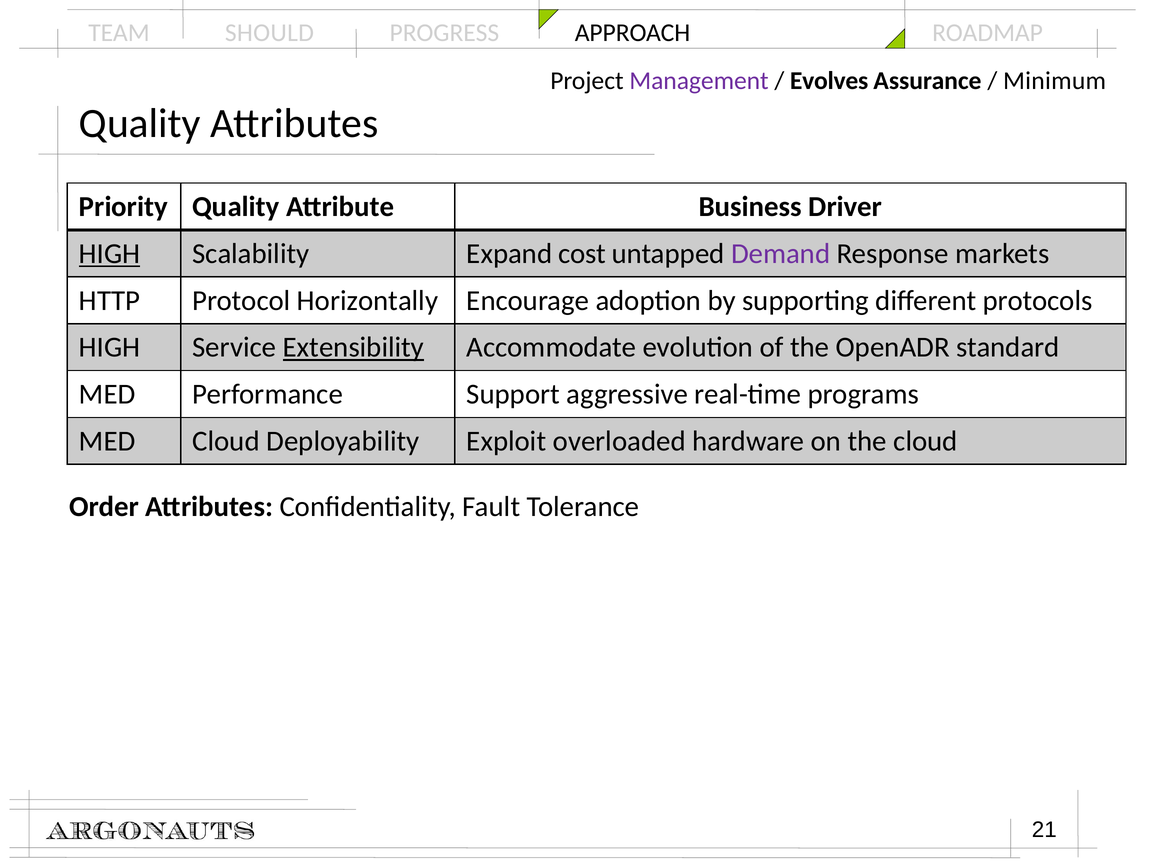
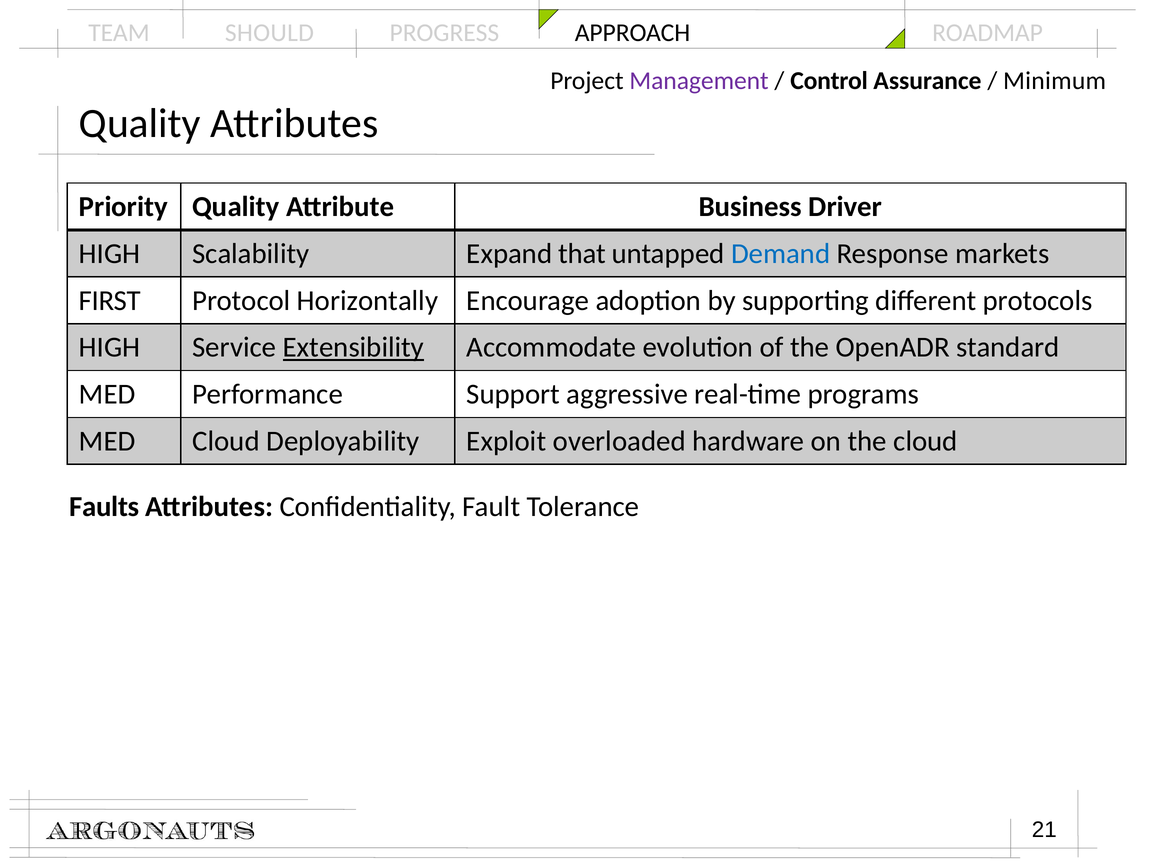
Evolves: Evolves -> Control
HIGH at (110, 253) underline: present -> none
cost: cost -> that
Demand colour: purple -> blue
HTTP: HTTP -> FIRST
Order: Order -> Faults
